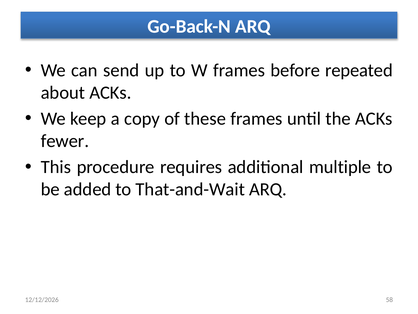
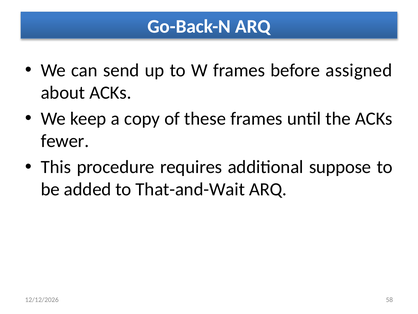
repeated: repeated -> assigned
multiple: multiple -> suppose
